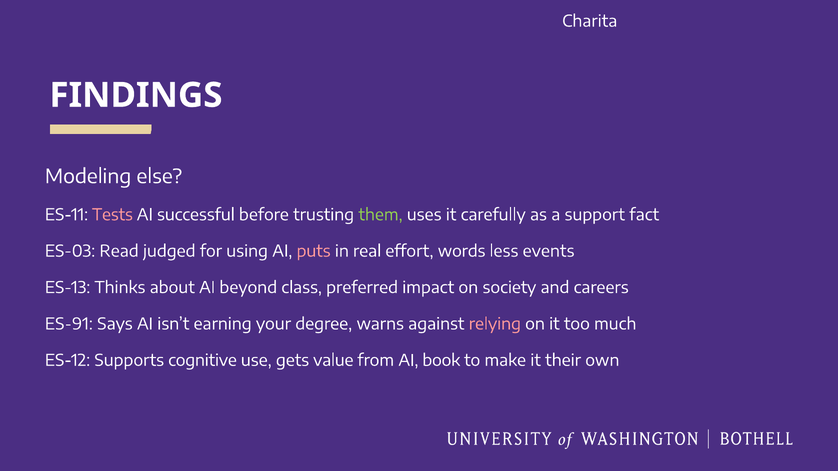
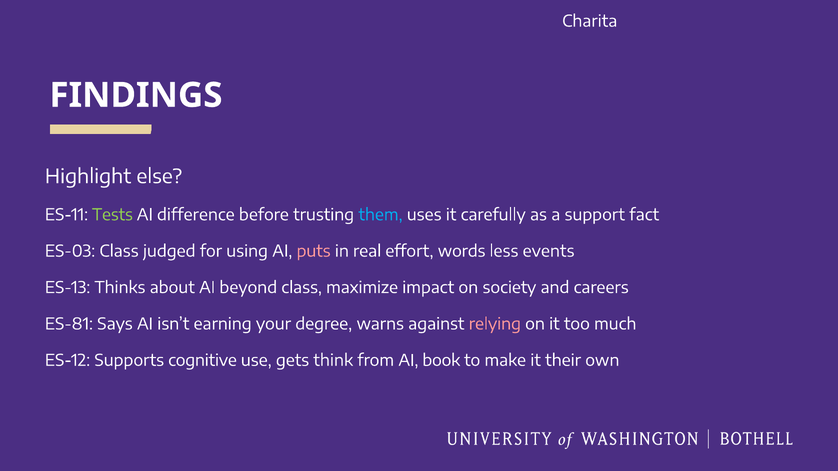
Modeling: Modeling -> Highlight
Tests colour: pink -> light green
successful: successful -> difference
them colour: light green -> light blue
ES-03 Read: Read -> Class
preferred: preferred -> maximize
ES-91: ES-91 -> ES-81
value: value -> think
